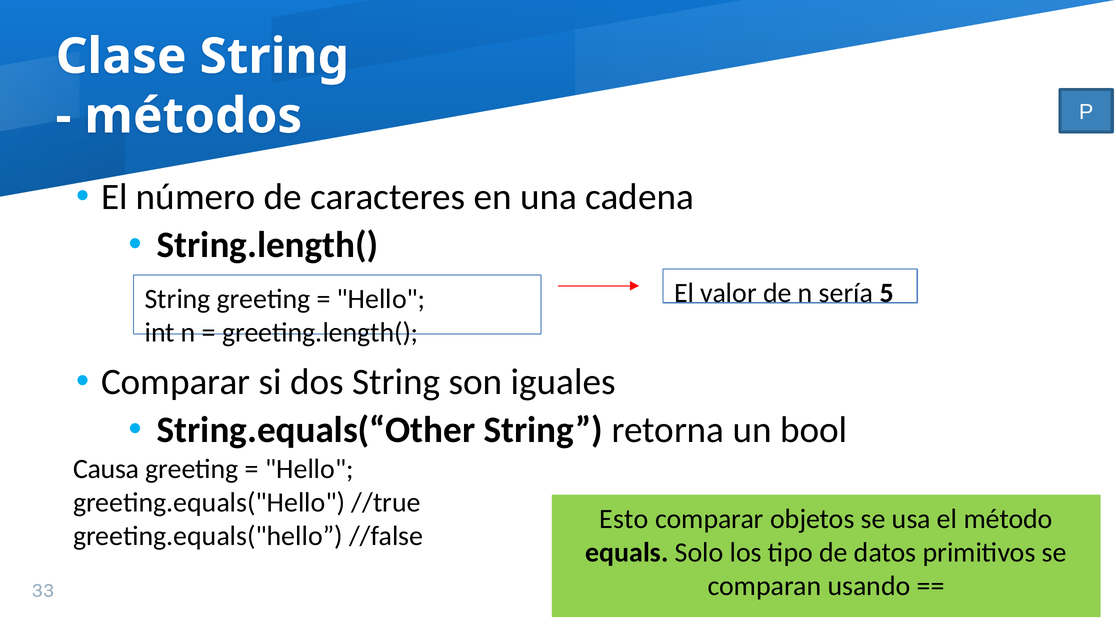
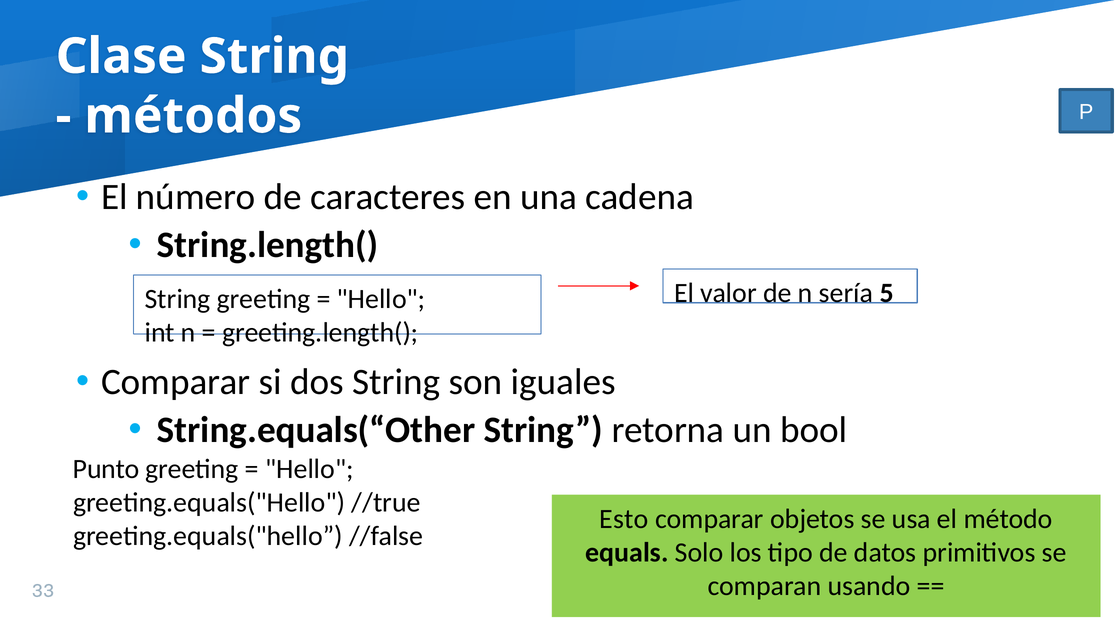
Causa: Causa -> Punto
